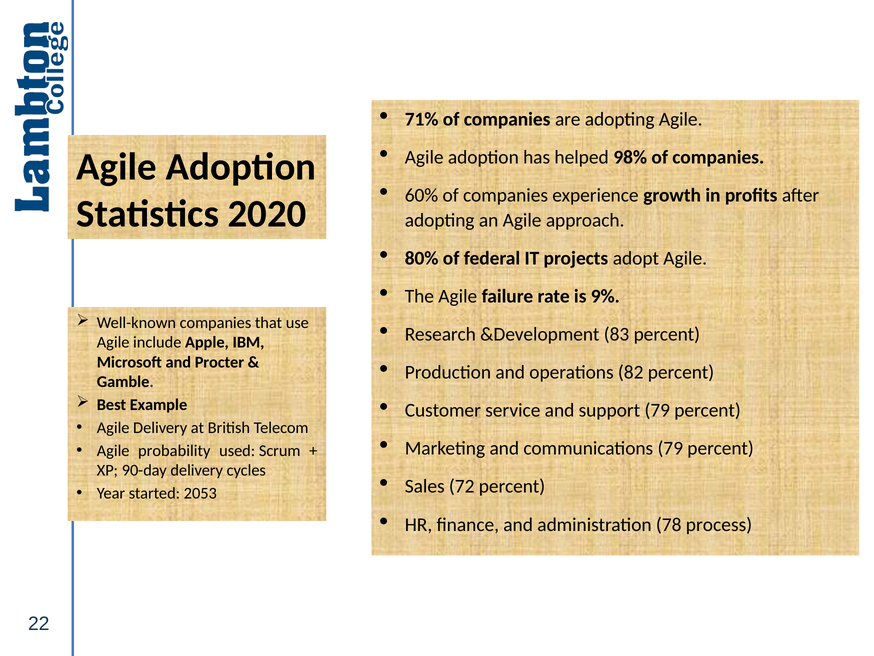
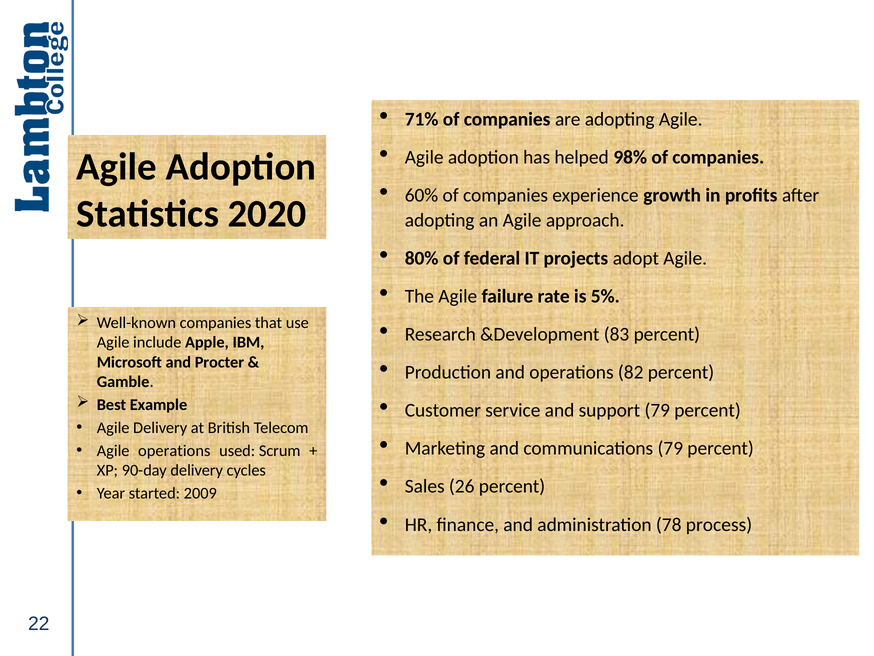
9%: 9% -> 5%
Agile probability: probability -> operations
72: 72 -> 26
2053: 2053 -> 2009
